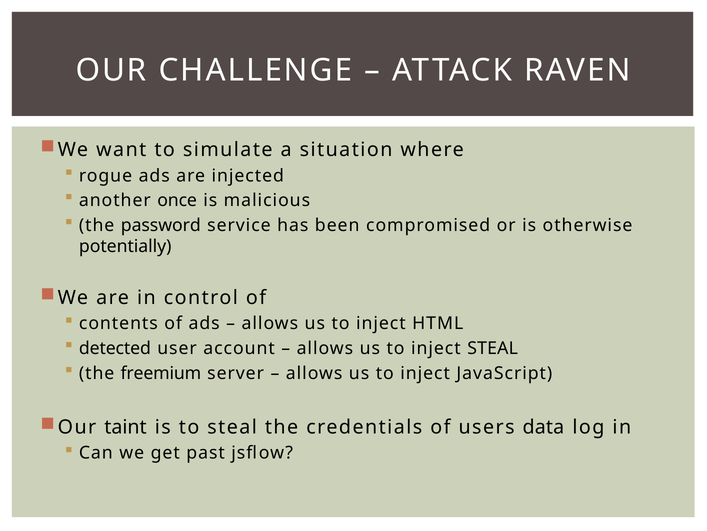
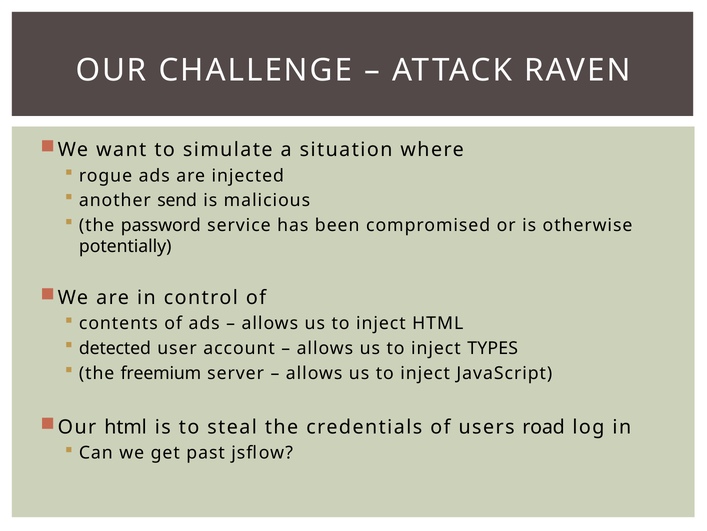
once: once -> send
inject STEAL: STEAL -> TYPES
Our taint: taint -> html
data: data -> road
